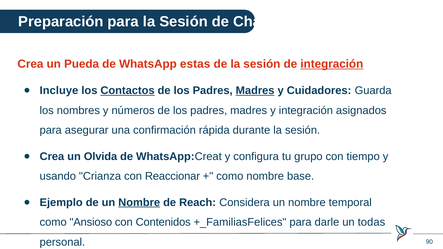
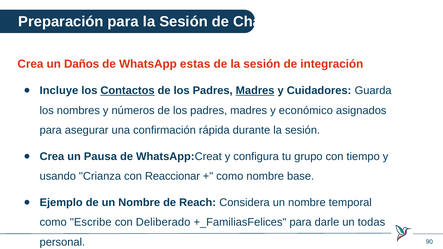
Pueda: Pueda -> Daños
integración at (332, 64) underline: present -> none
y integración: integración -> económico
Olvida: Olvida -> Pausa
Nombre at (139, 203) underline: present -> none
Ansioso: Ansioso -> Escribe
Contenidos: Contenidos -> Deliberado
